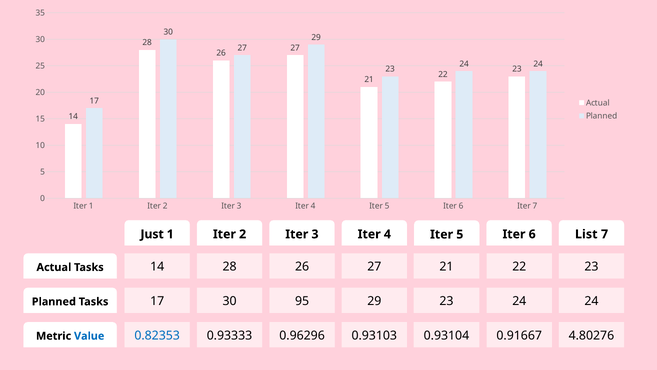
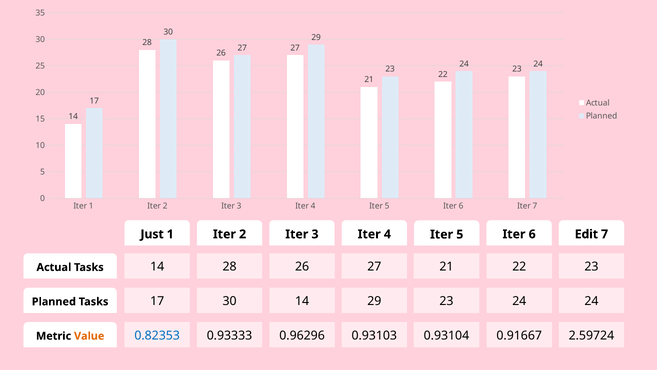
List: List -> Edit
17 95: 95 -> 14
4.80276: 4.80276 -> 2.59724
Value colour: blue -> orange
